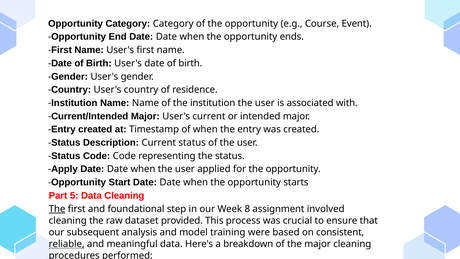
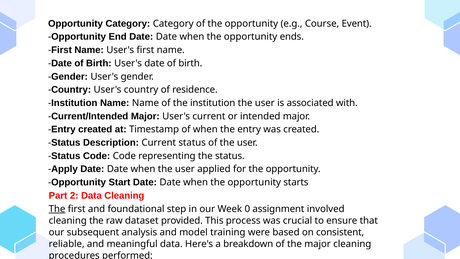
5: 5 -> 2
8: 8 -> 0
reliable underline: present -> none
